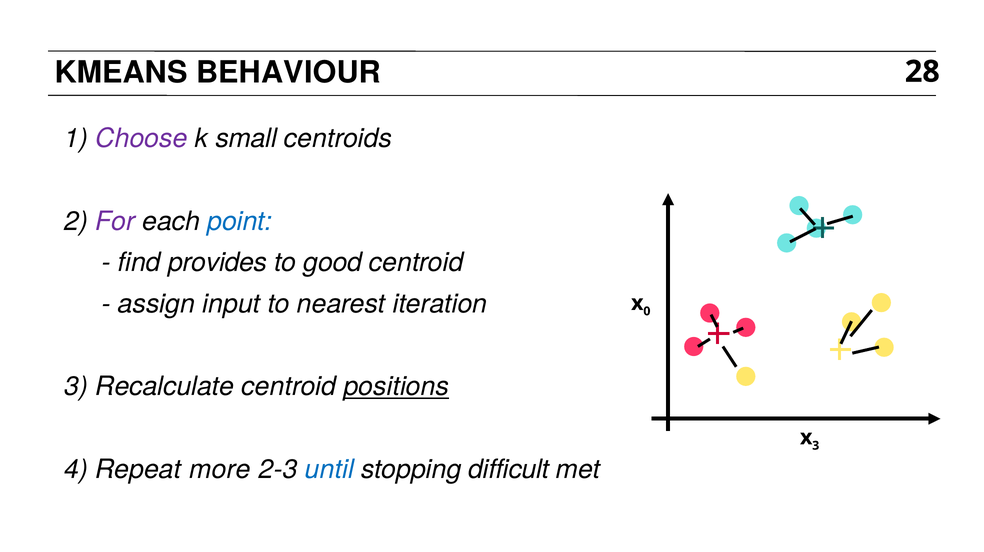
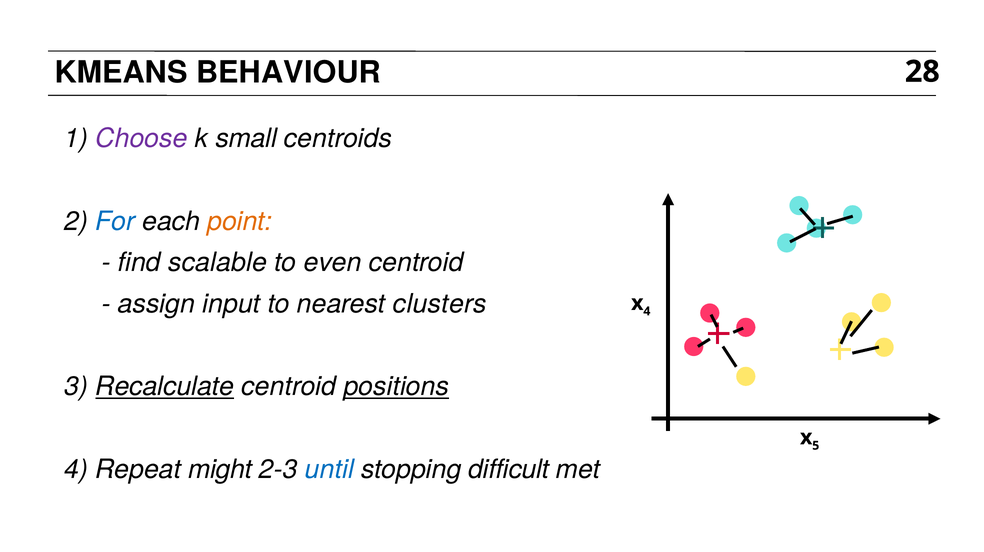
For colour: purple -> blue
point colour: blue -> orange
provides: provides -> scalable
good: good -> even
iteration: iteration -> clusters
0 at (647, 312): 0 -> 4
Recalculate underline: none -> present
3 at (816, 446): 3 -> 5
more: more -> might
